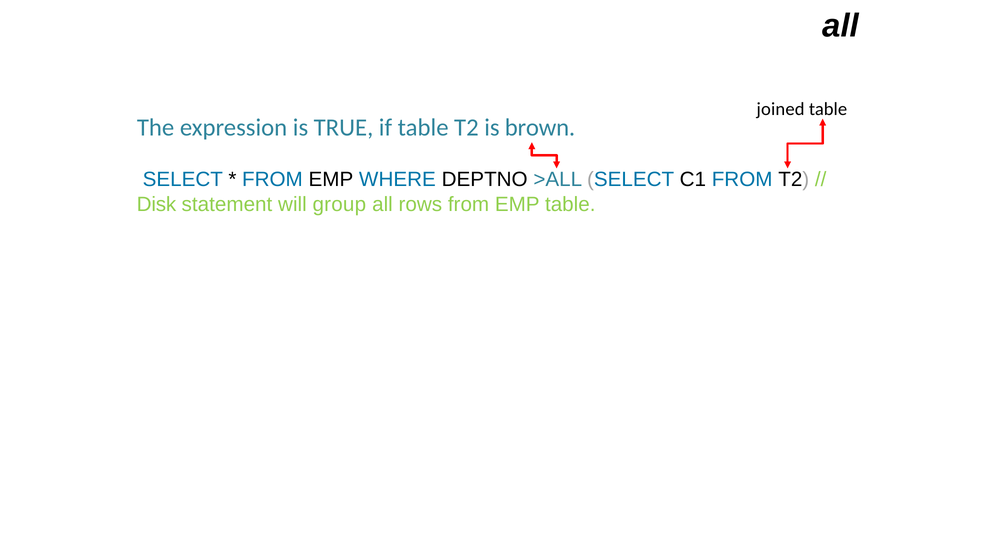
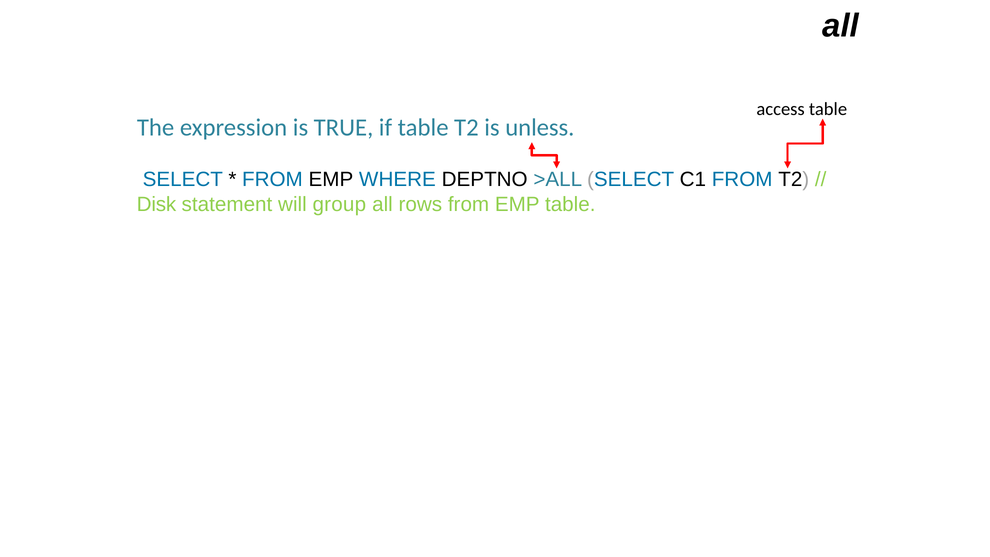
joined: joined -> access
brown: brown -> unless
